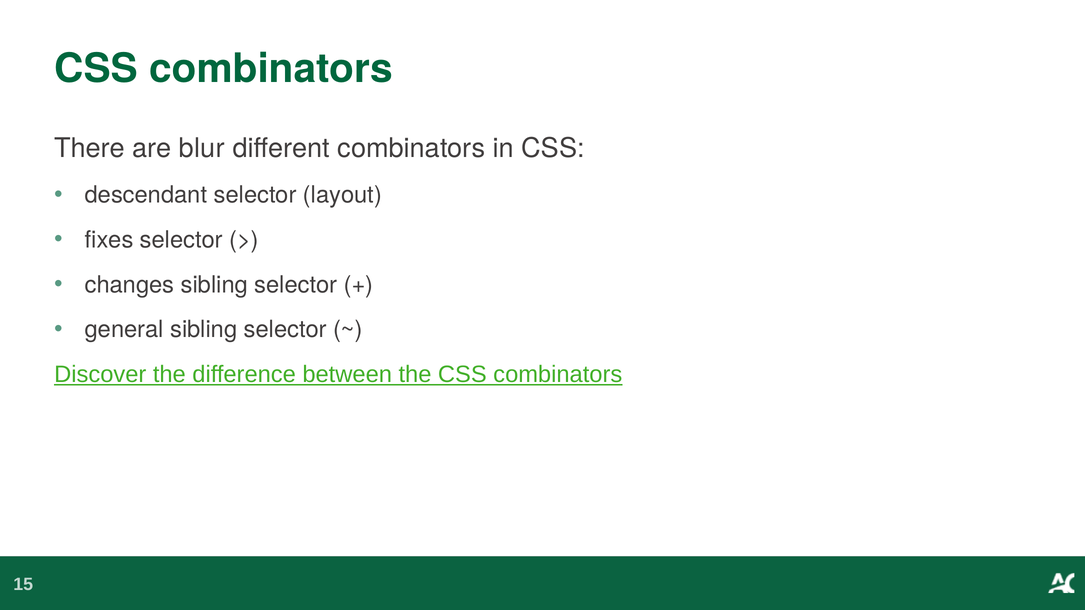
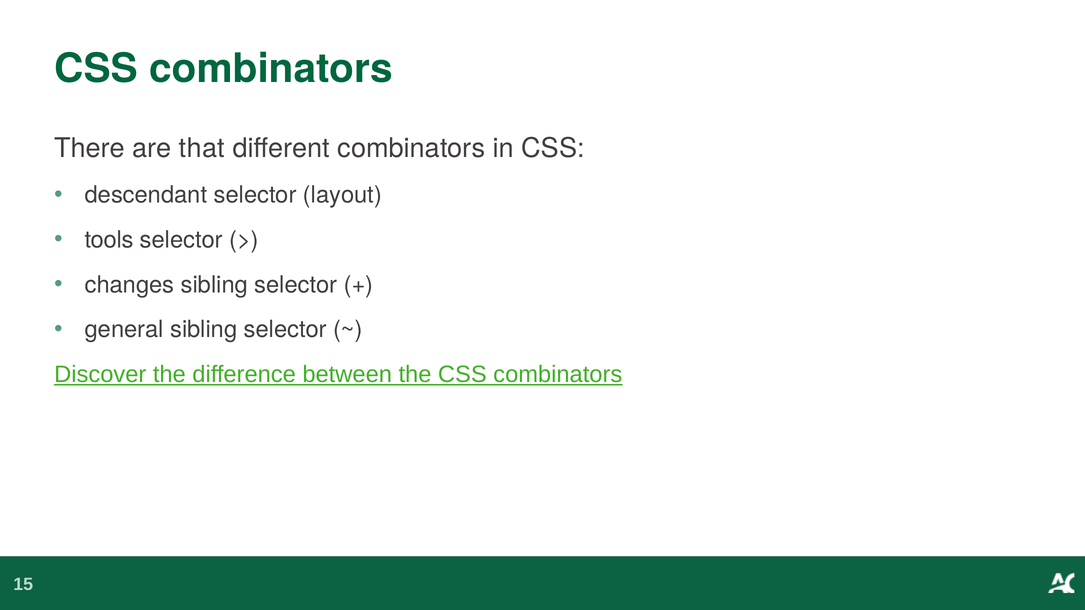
blur: blur -> that
fixes: fixes -> tools
